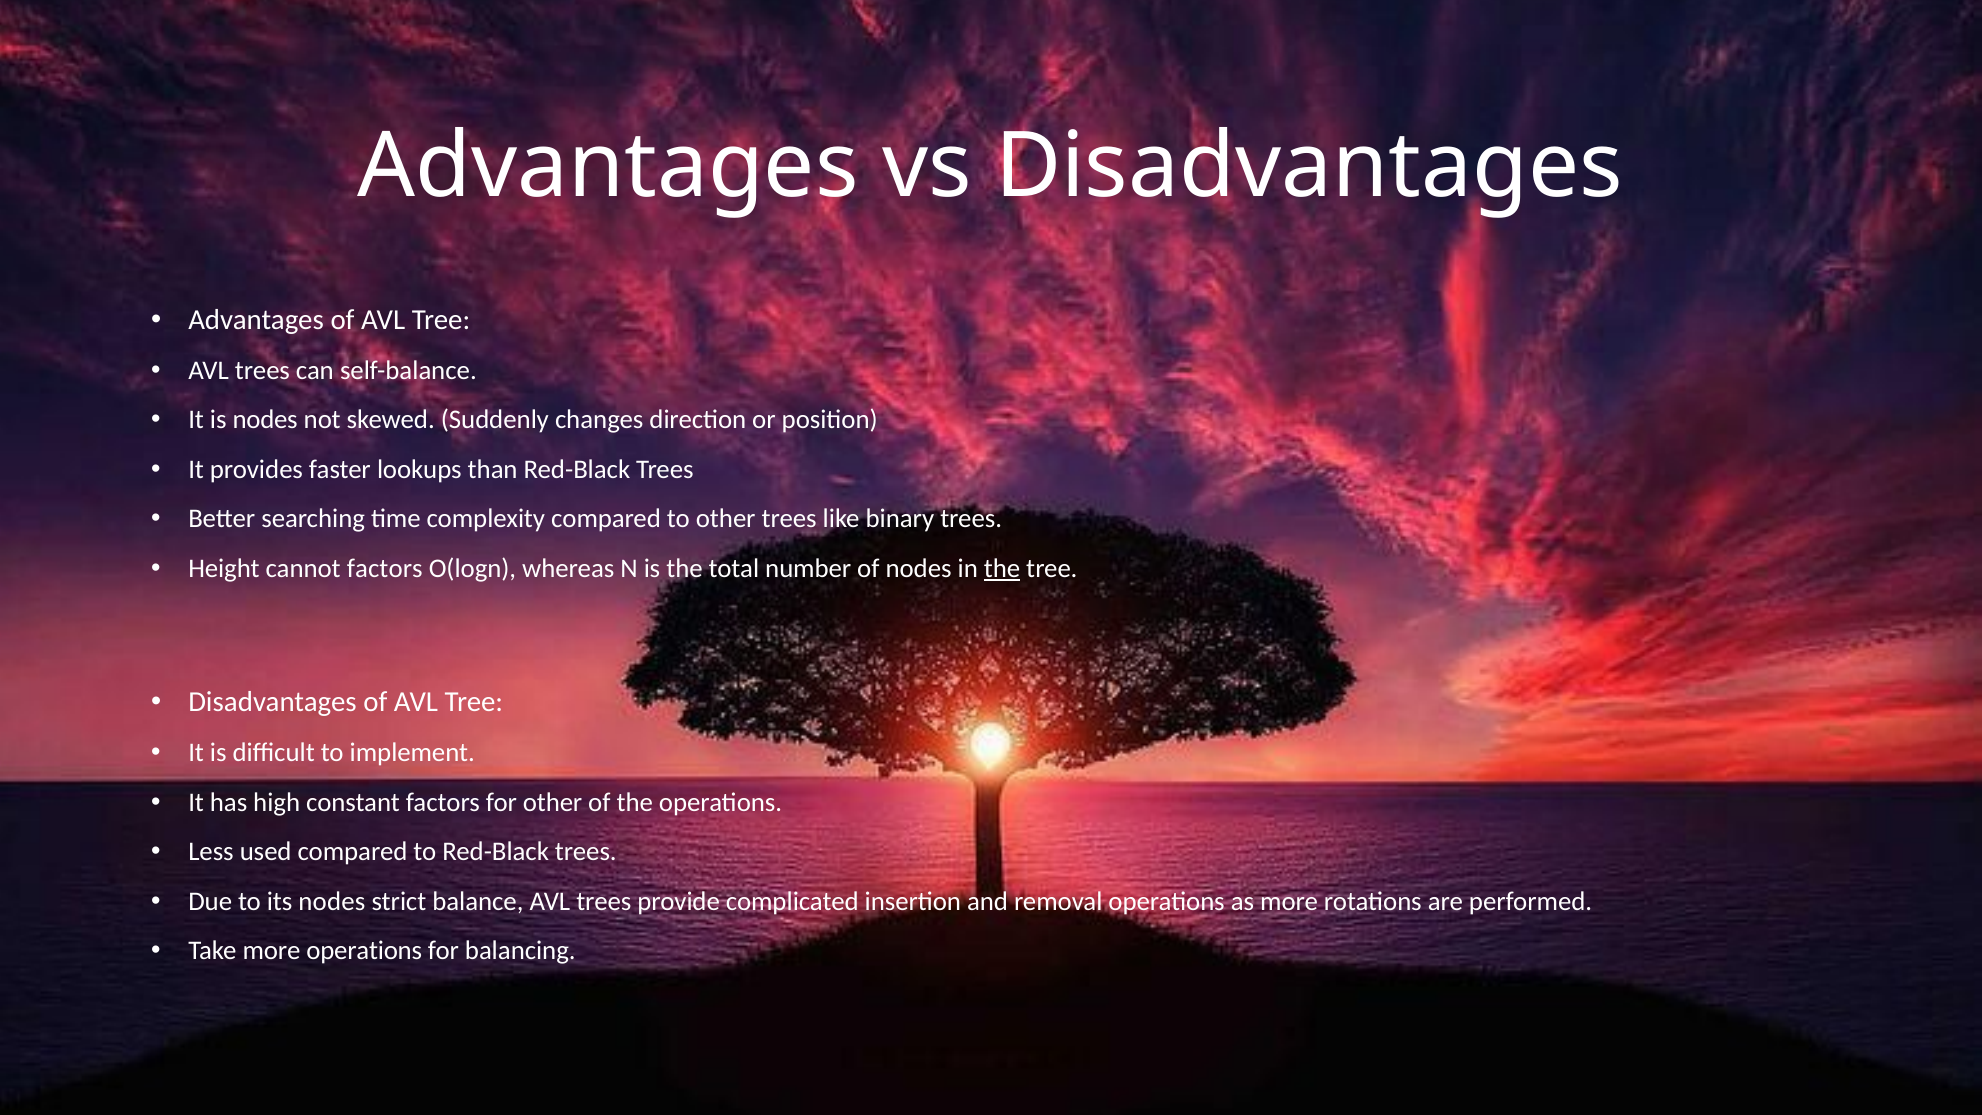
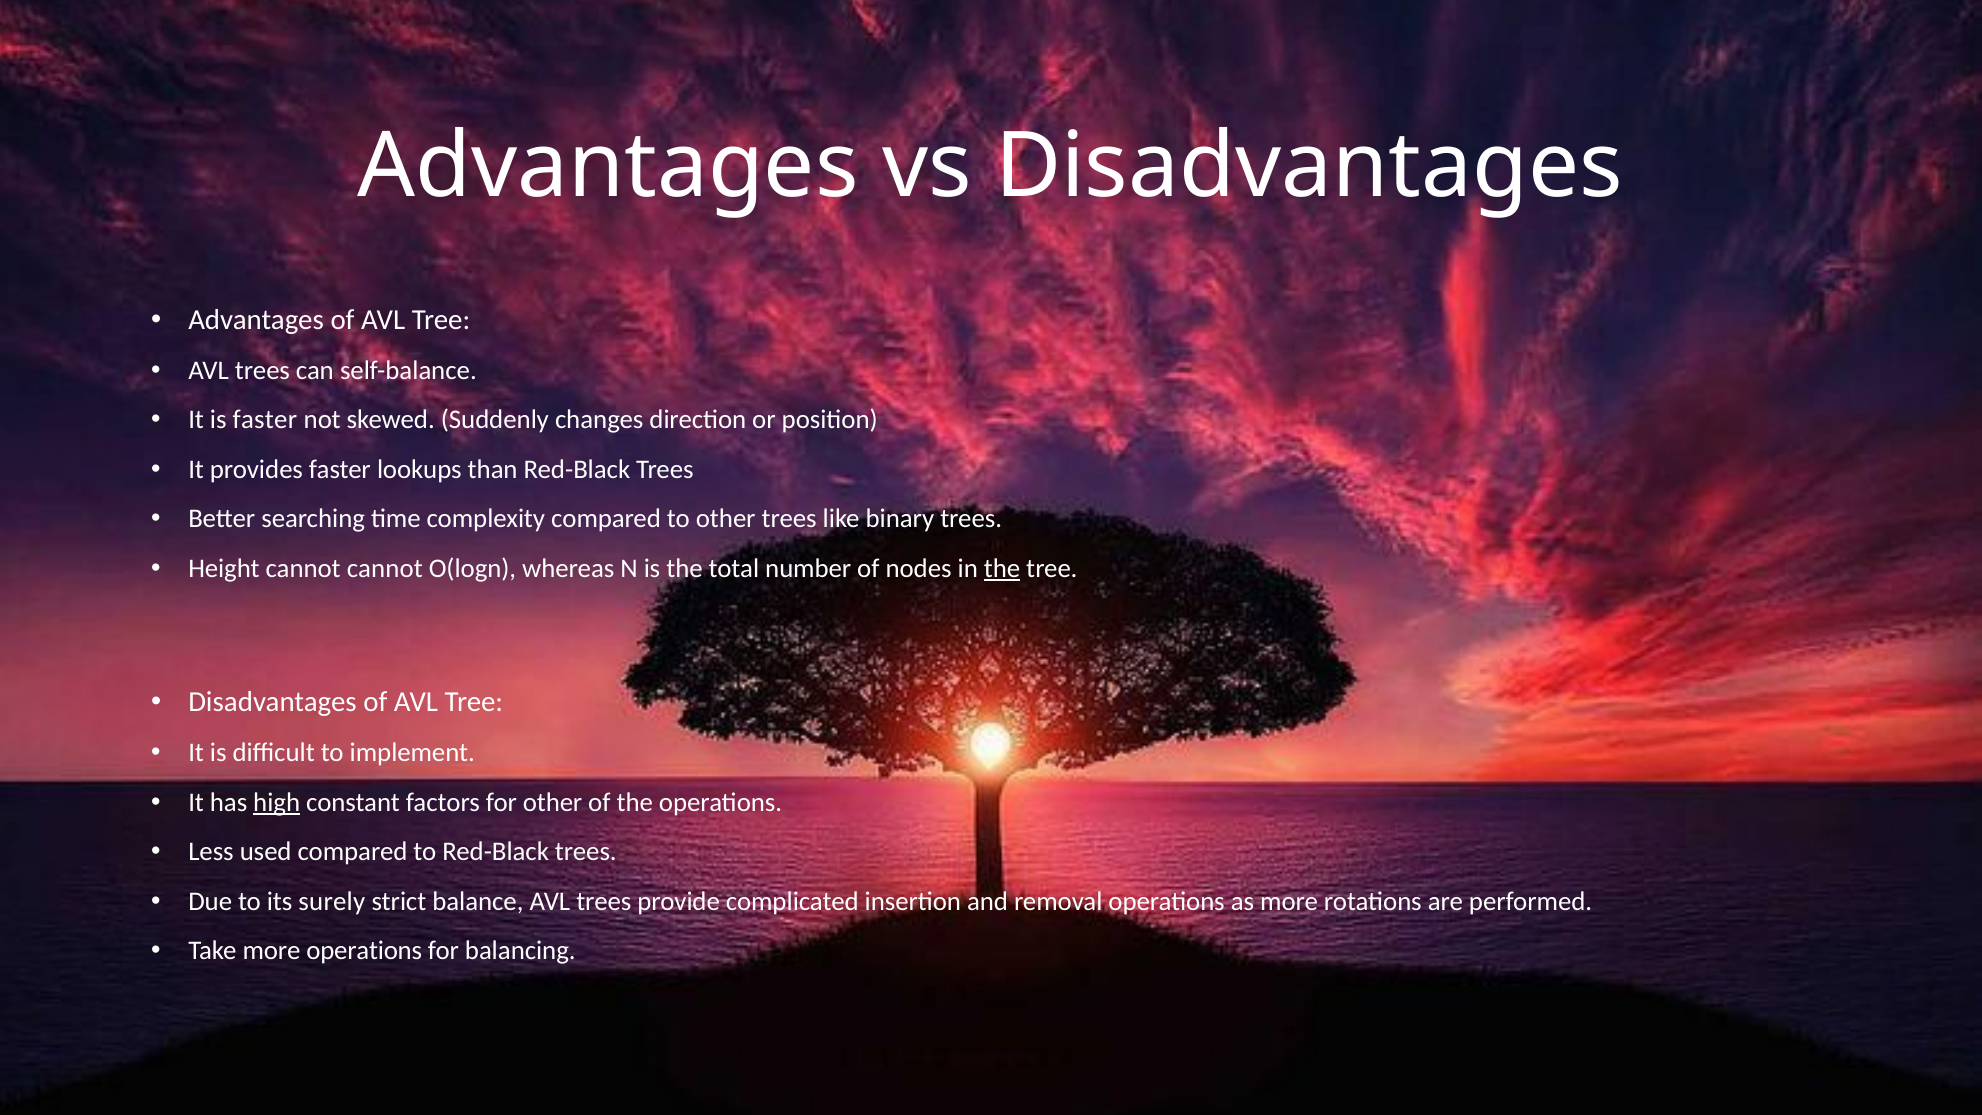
is nodes: nodes -> faster
cannot factors: factors -> cannot
high underline: none -> present
its nodes: nodes -> surely
